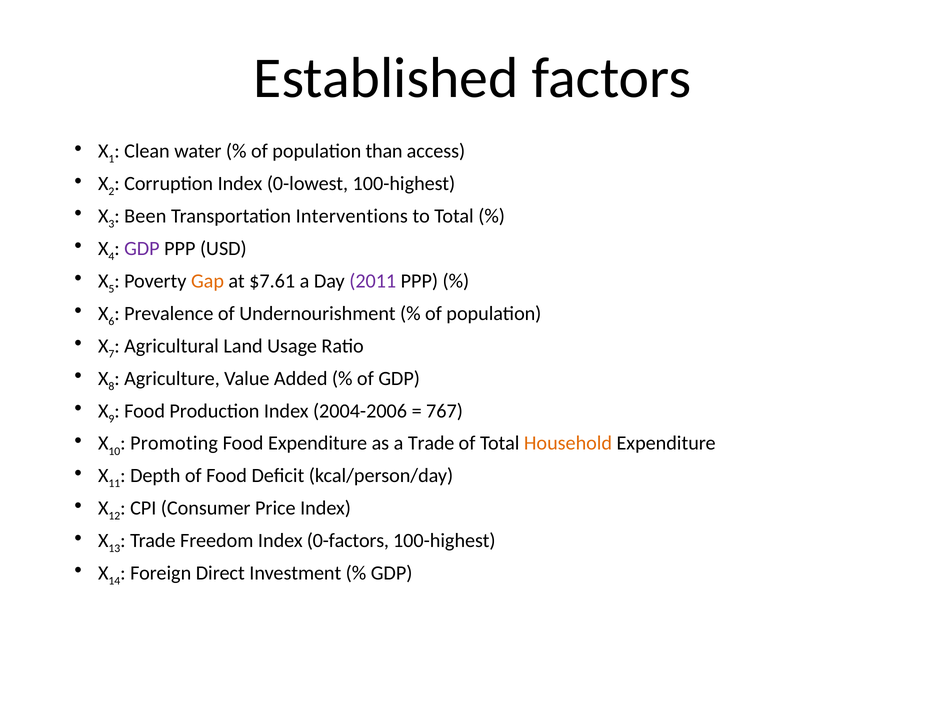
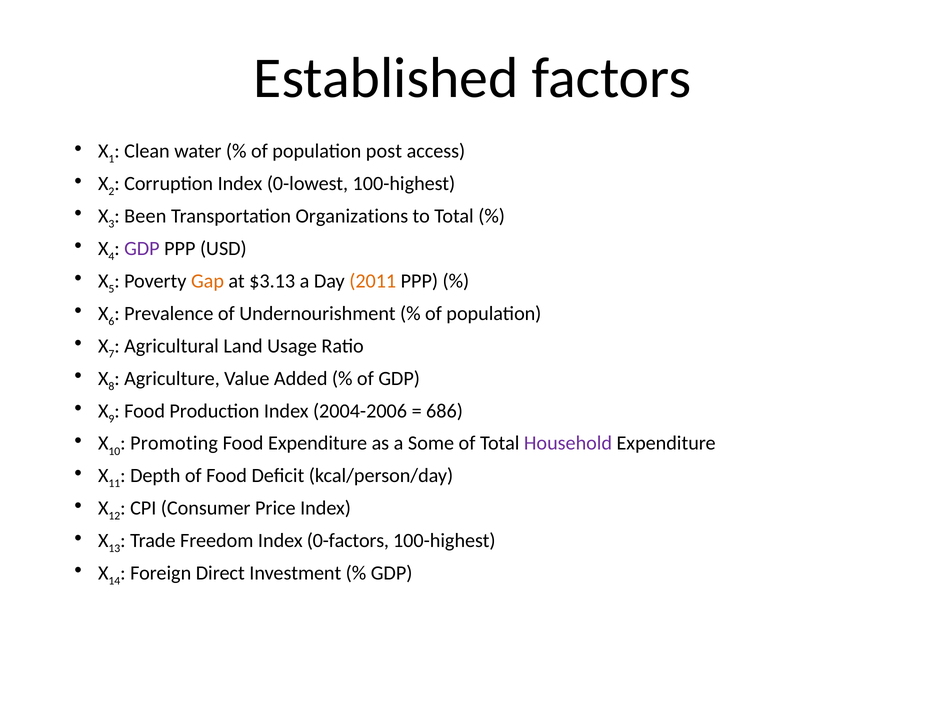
than: than -> post
Interventions: Interventions -> Organizations
$7.61: $7.61 -> $3.13
2011 colour: purple -> orange
767: 767 -> 686
a Trade: Trade -> Some
Household colour: orange -> purple
